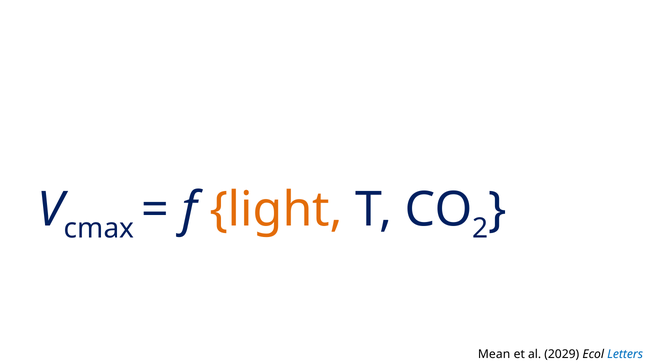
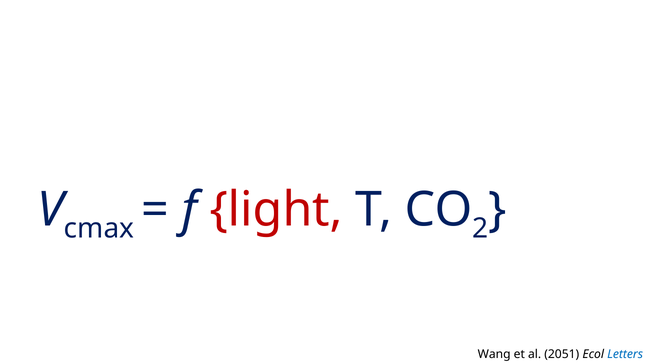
light colour: orange -> red
Mean: Mean -> Wang
2029: 2029 -> 2051
